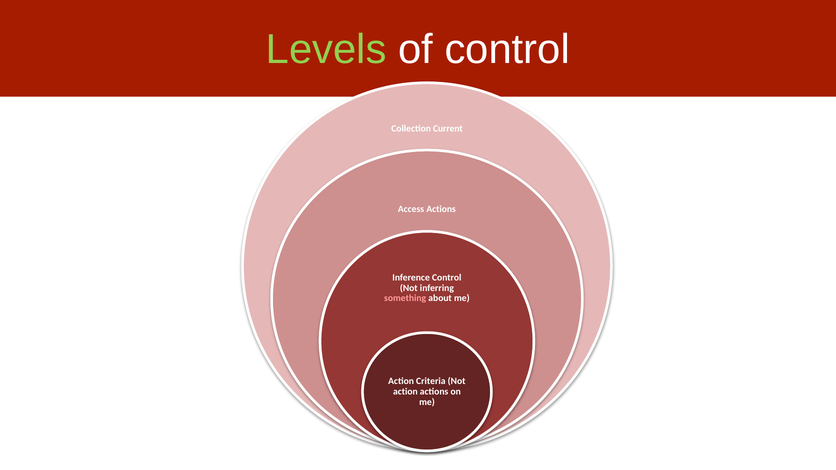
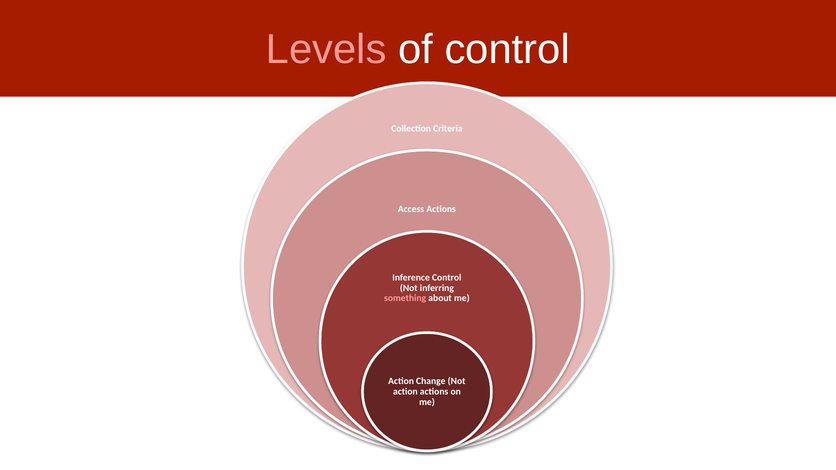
Levels colour: light green -> pink
Current: Current -> Criteria
Criteria: Criteria -> Change
